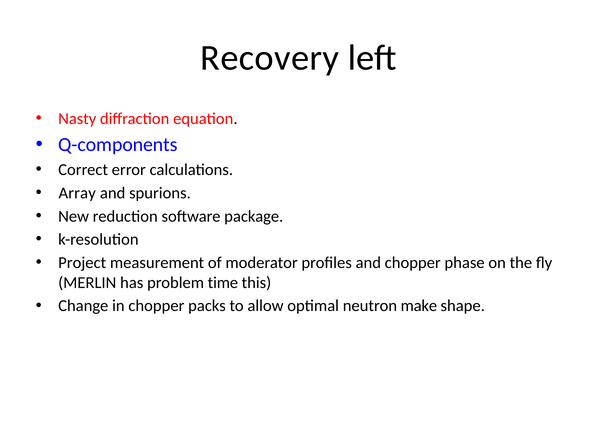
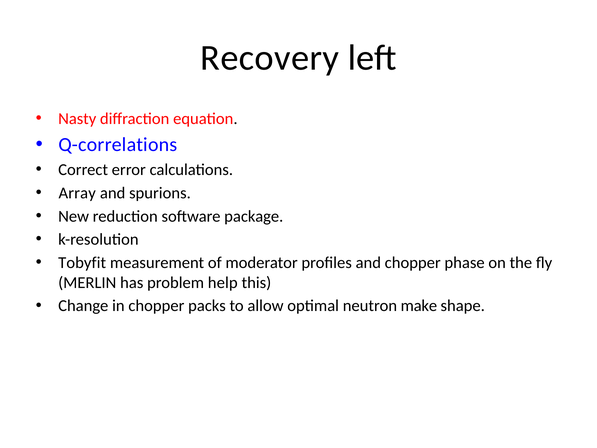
Q-components: Q-components -> Q-correlations
Project: Project -> Tobyfit
time: time -> help
